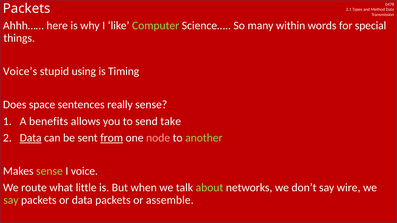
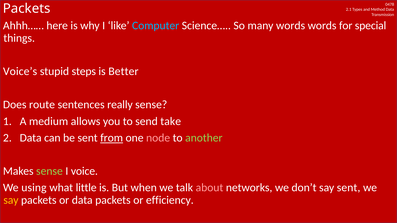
Computer colour: light green -> light blue
many within: within -> words
using: using -> steps
Timing: Timing -> Better
space: space -> route
benefits: benefits -> medium
Data at (31, 138) underline: present -> none
route: route -> using
about colour: light green -> pink
say wire: wire -> sent
say at (11, 200) colour: light green -> yellow
assemble: assemble -> efficiency
